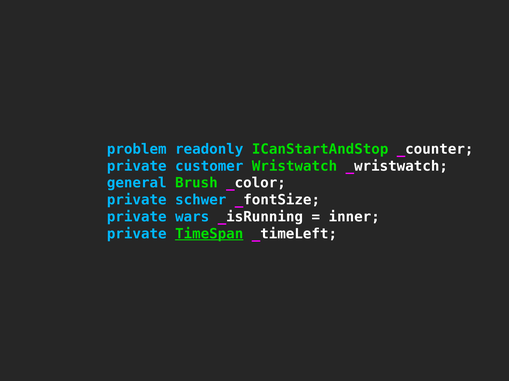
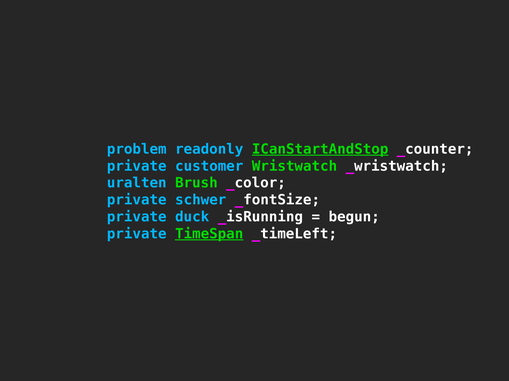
ICanStartAndStop underline: none -> present
general: general -> uralten
wars: wars -> duck
inner: inner -> begun
